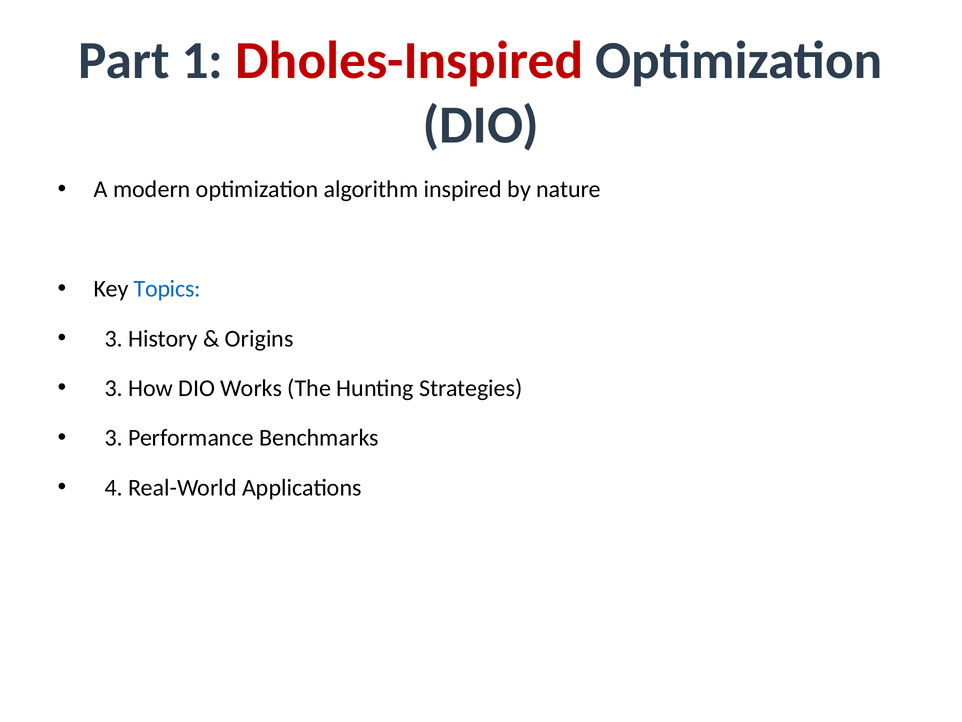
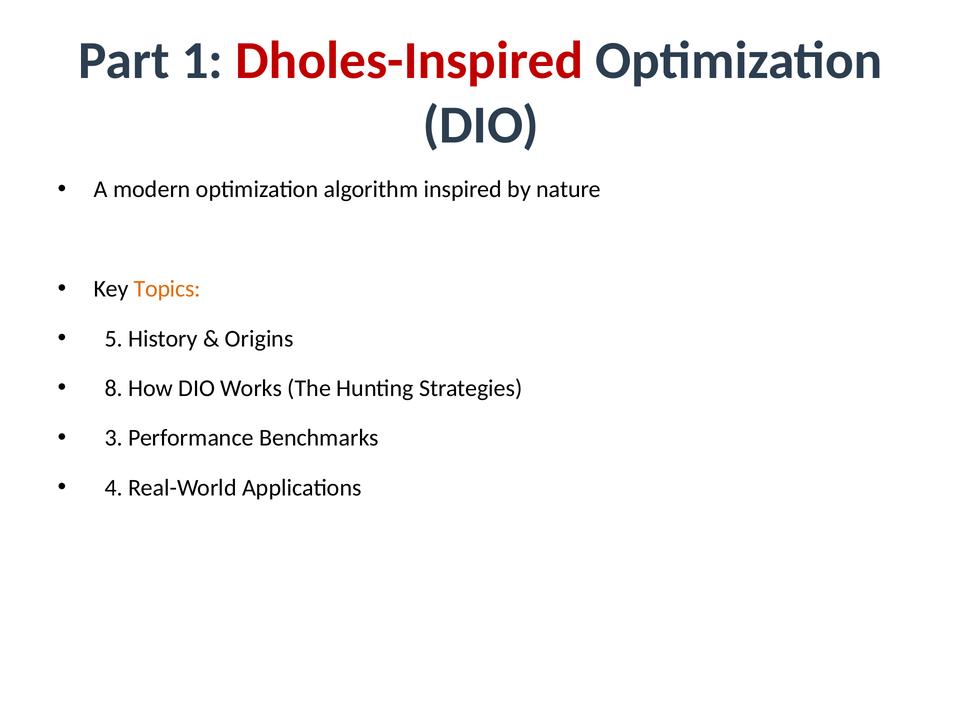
Topics colour: blue -> orange
3 at (114, 338): 3 -> 5
3 at (114, 388): 3 -> 8
